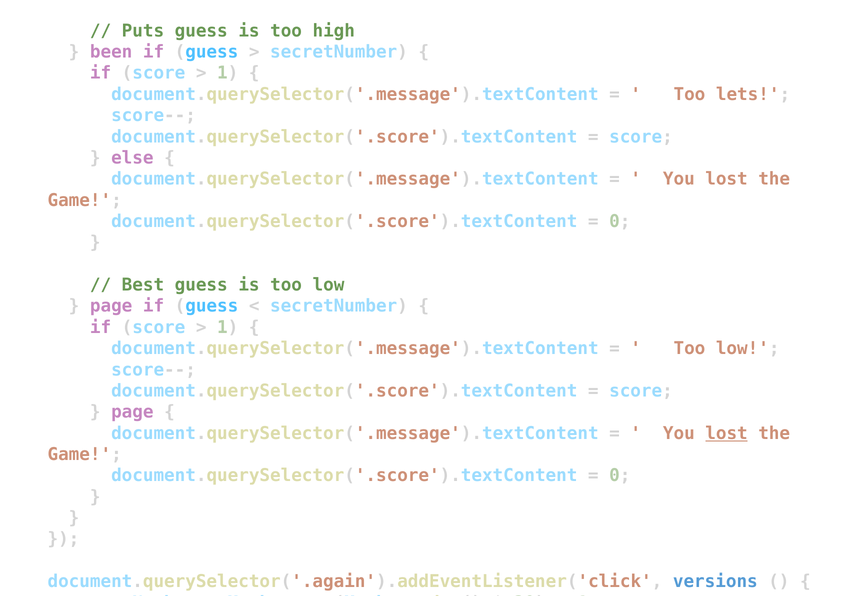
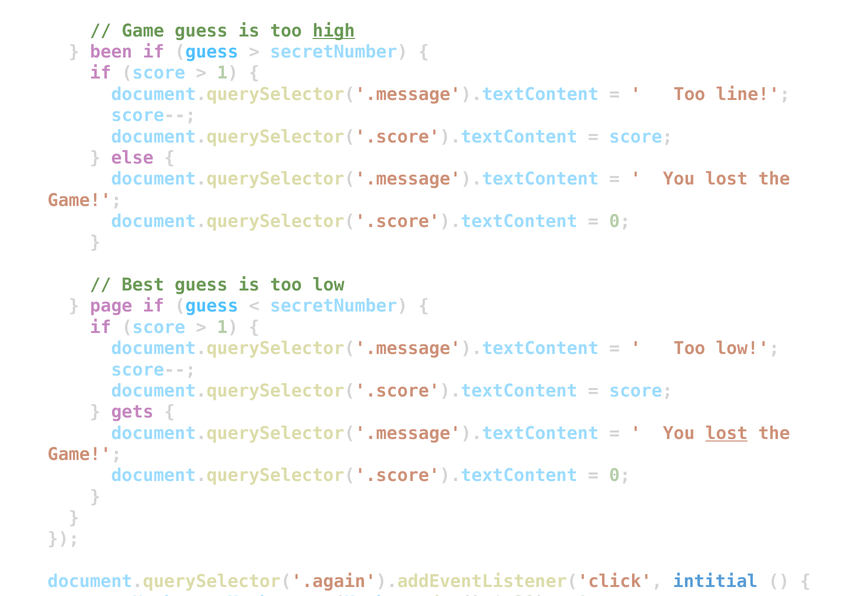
Puts at (143, 31): Puts -> Game
high underline: none -> present
lets: lets -> line
page at (132, 412): page -> gets
versions: versions -> intitial
